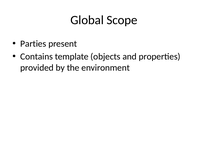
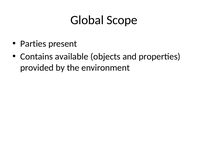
template: template -> available
